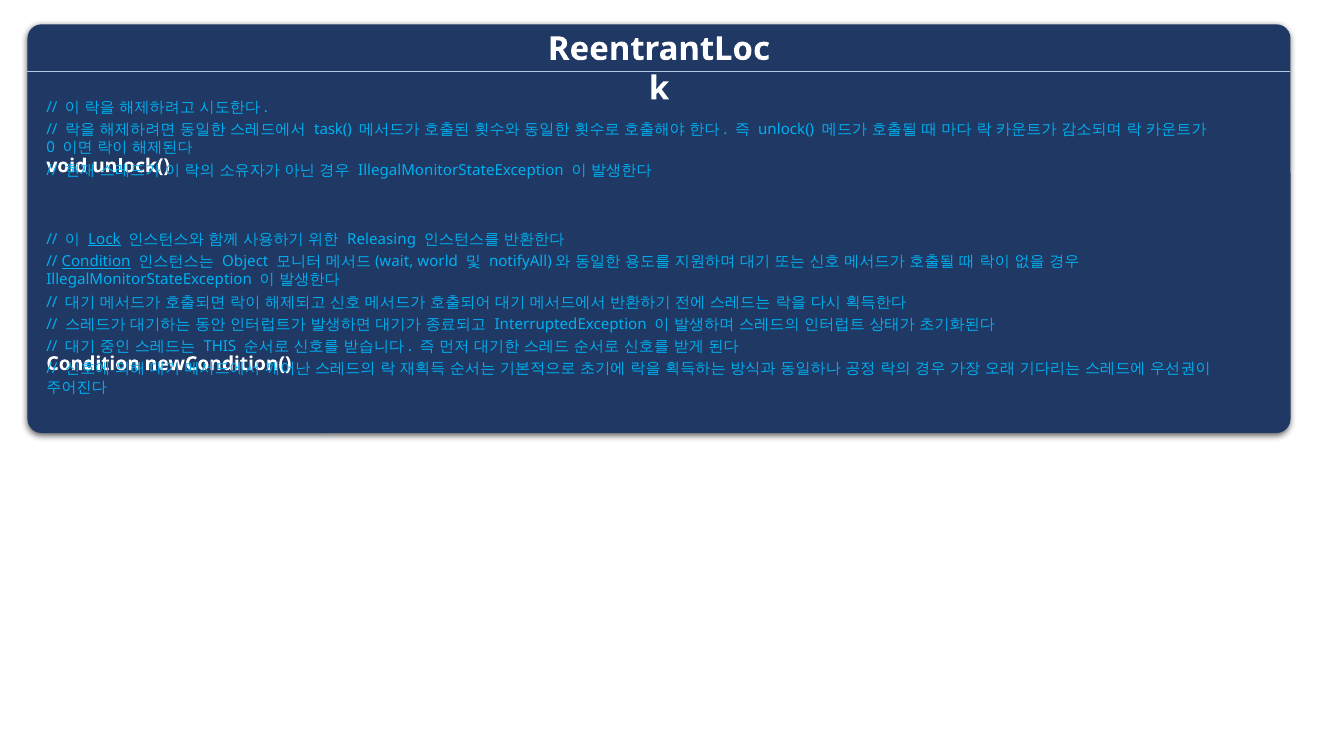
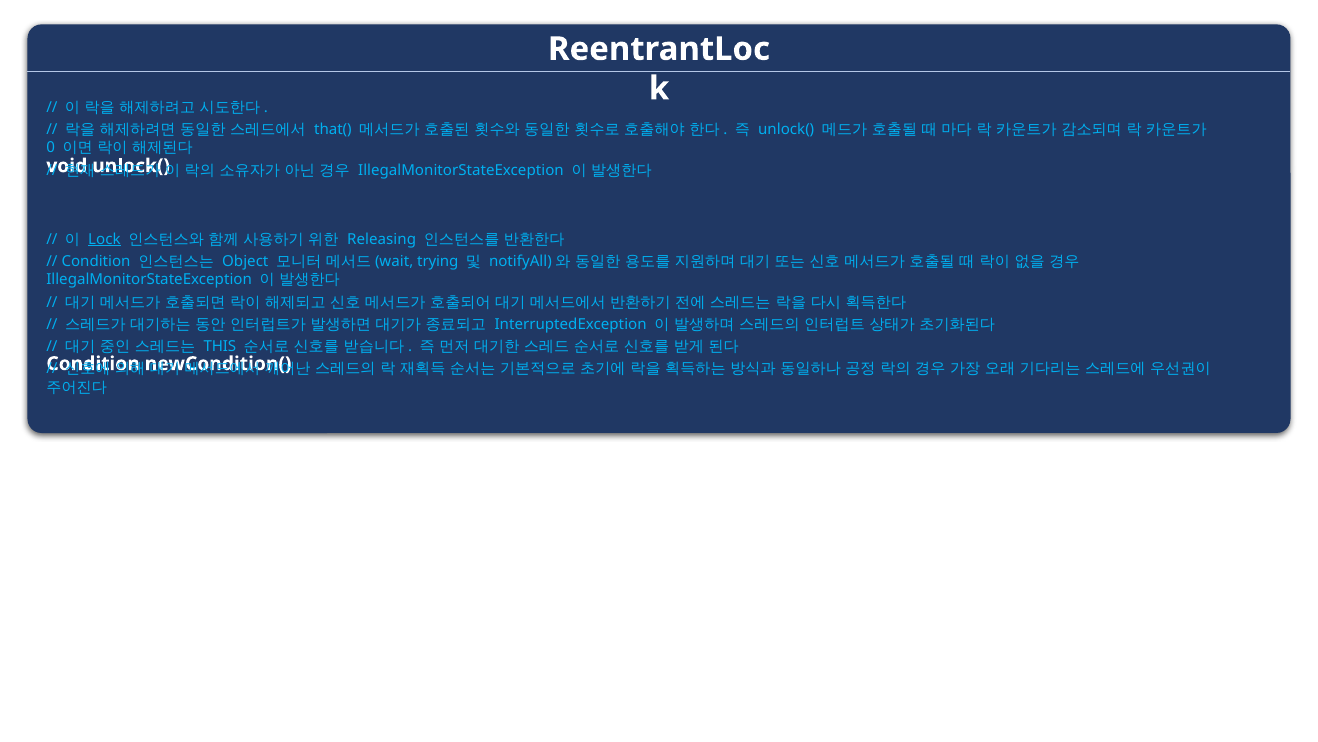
task(: task( -> that(
Condition at (96, 261) underline: present -> none
world: world -> trying
